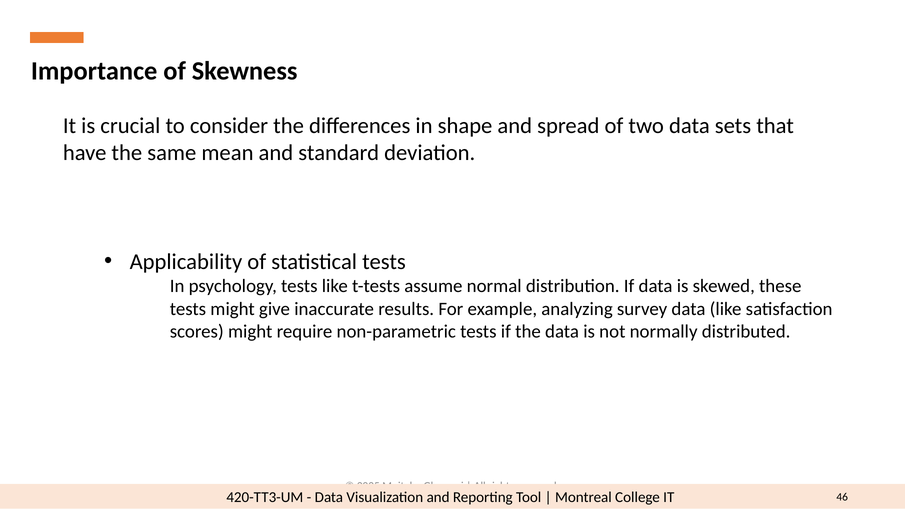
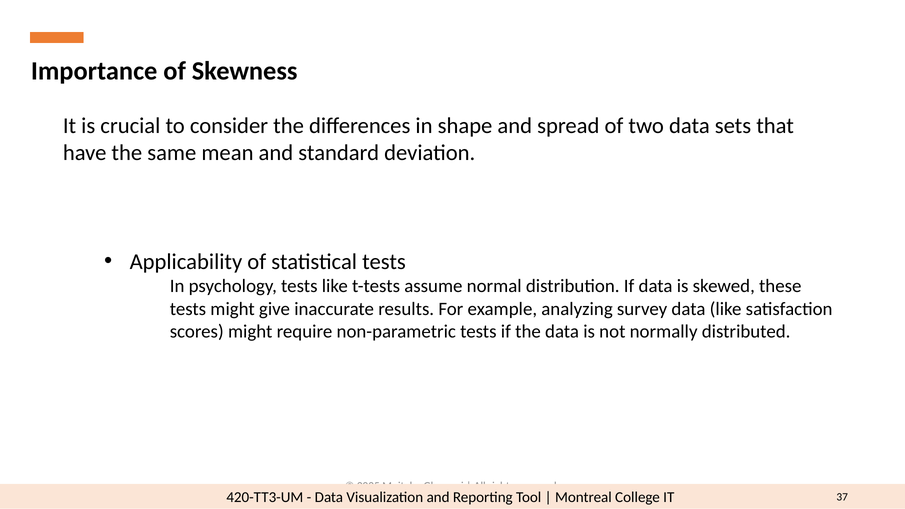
46: 46 -> 37
